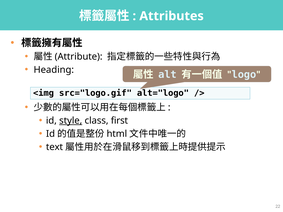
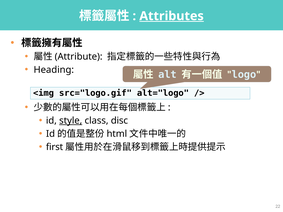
Attributes underline: none -> present
first: first -> disc
text: text -> first
